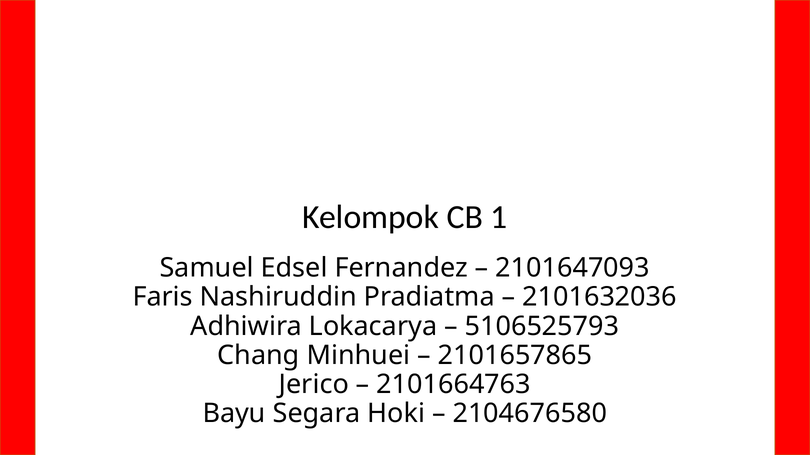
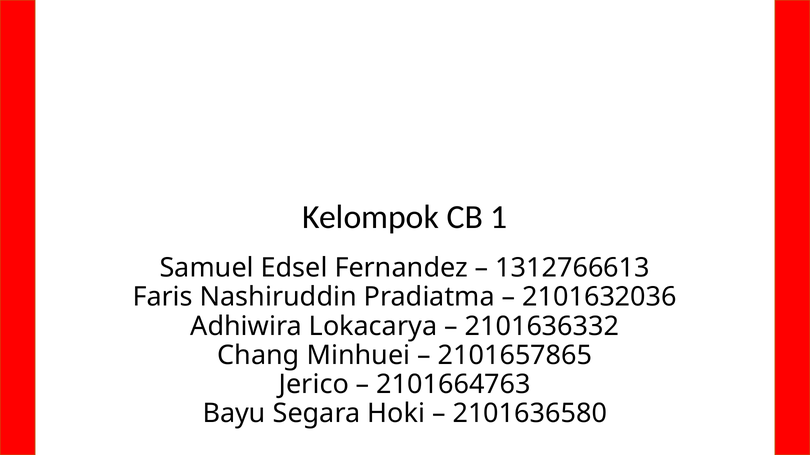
2101647093: 2101647093 -> 1312766613
5106525793: 5106525793 -> 2101636332
2104676580: 2104676580 -> 2101636580
